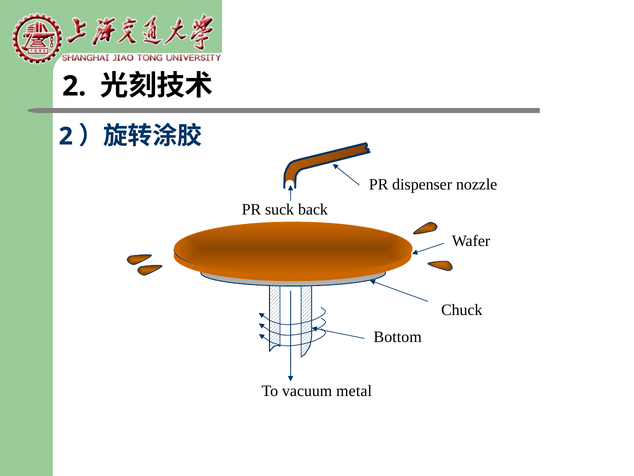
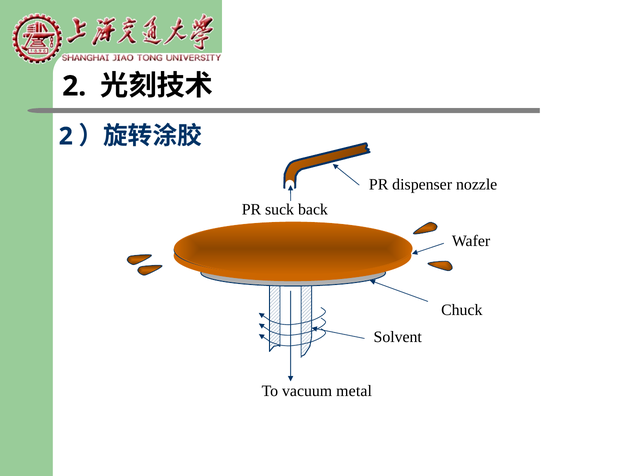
Bottom: Bottom -> Solvent
